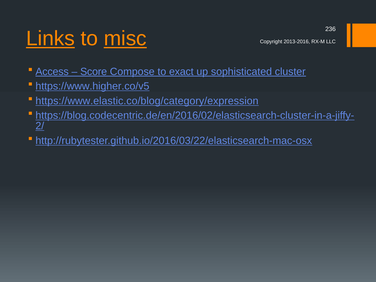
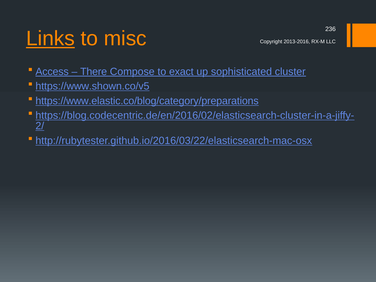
misc underline: present -> none
Score: Score -> There
https://www.higher.co/v5: https://www.higher.co/v5 -> https://www.shown.co/v5
https://www.elastic.co/blog/category/expression: https://www.elastic.co/blog/category/expression -> https://www.elastic.co/blog/category/preparations
